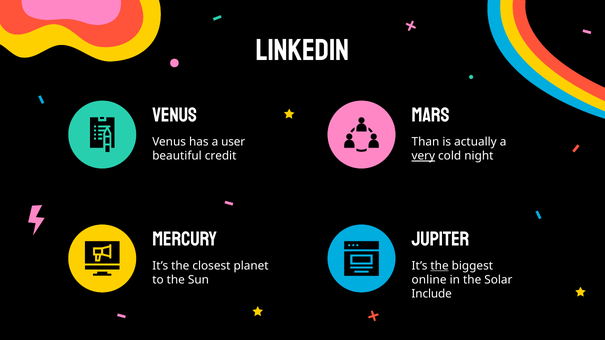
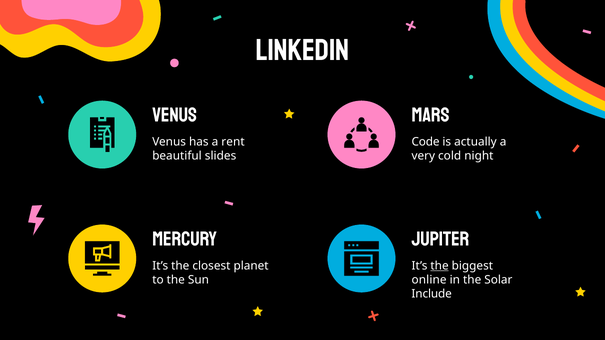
user: user -> rent
Than: Than -> Code
credit: credit -> slides
very underline: present -> none
